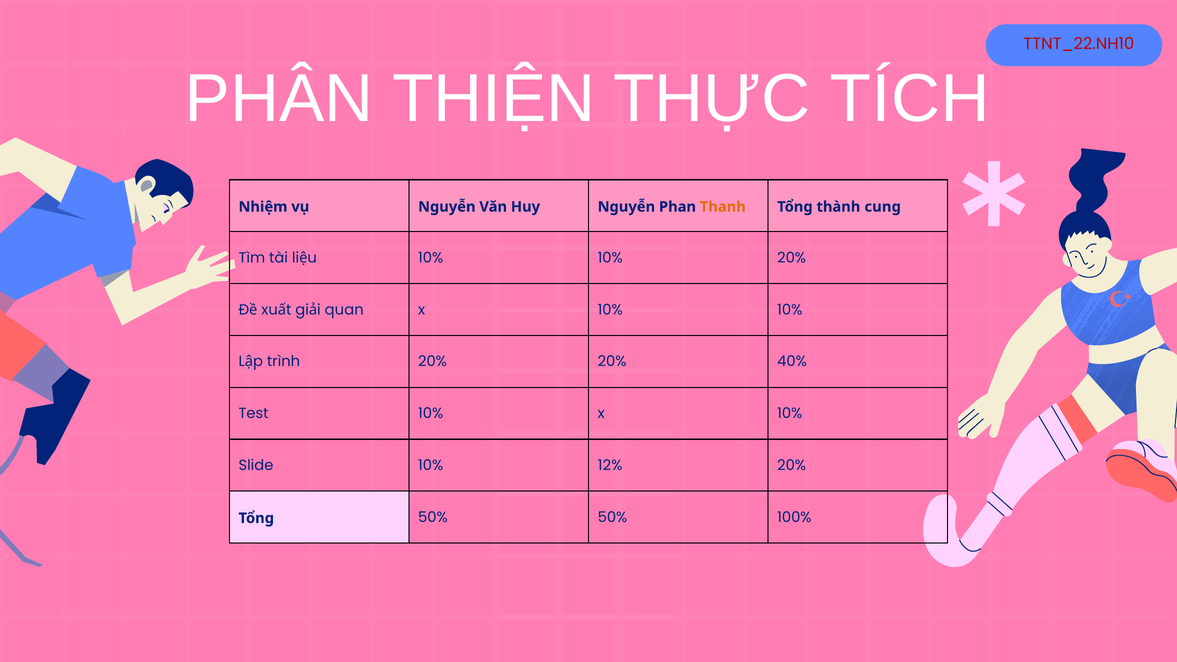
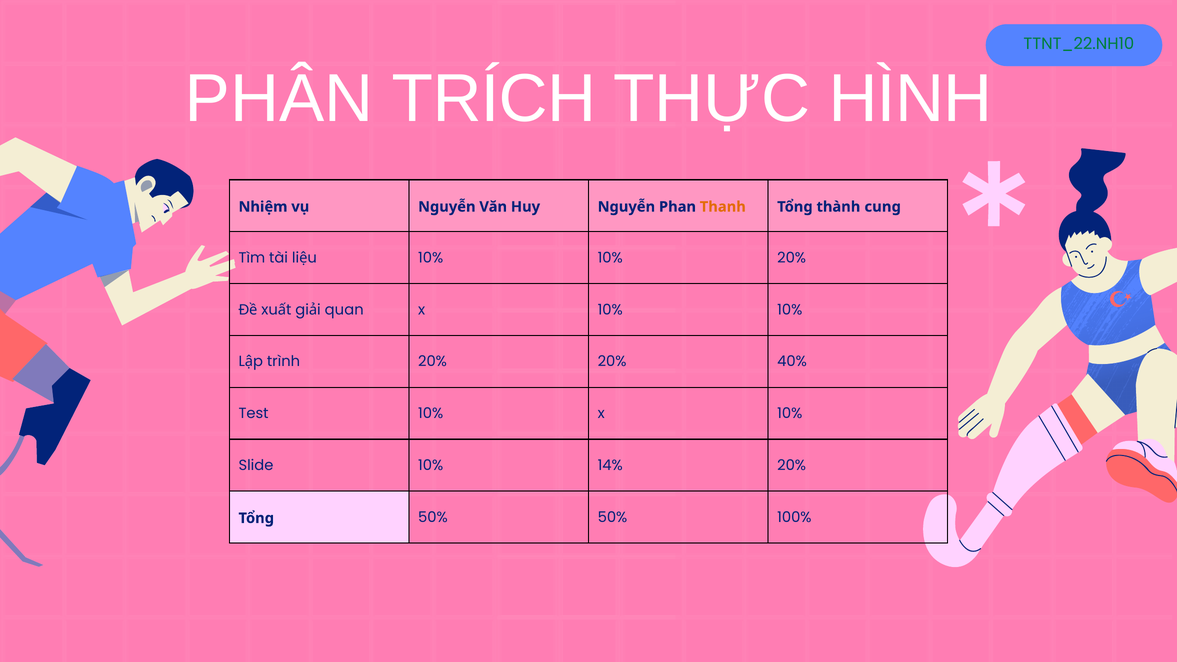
TTNT_22.NH10 colour: red -> green
THIỆN: THIỆN -> TRÍCH
TÍCH: TÍCH -> HÌNH
12%: 12% -> 14%
